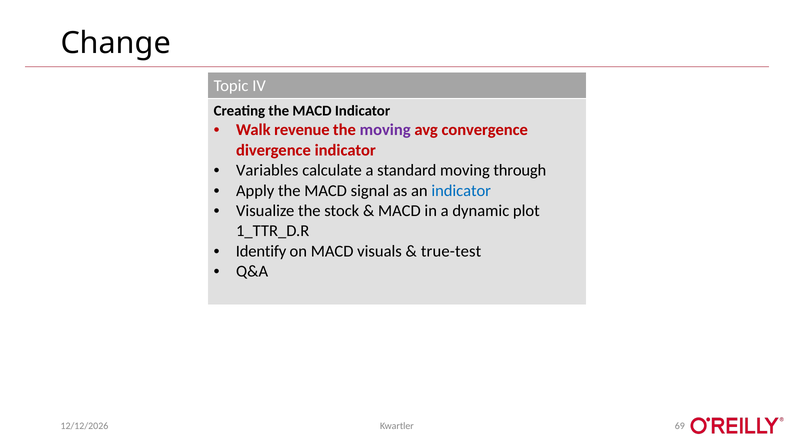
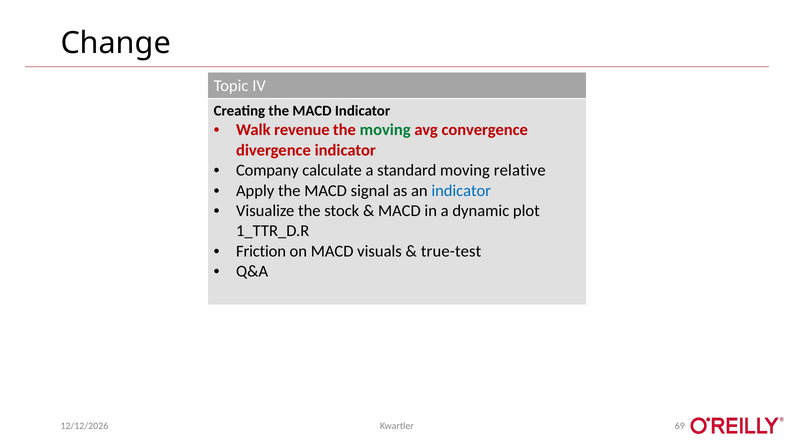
moving at (385, 130) colour: purple -> green
Variables: Variables -> Company
through: through -> relative
Identify: Identify -> Friction
